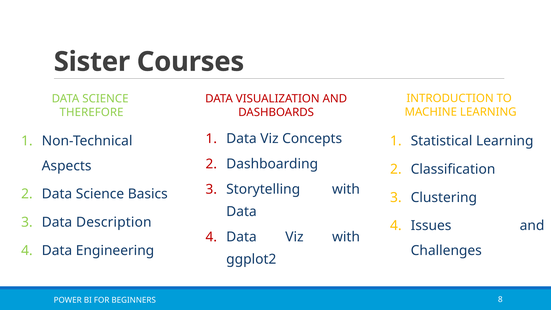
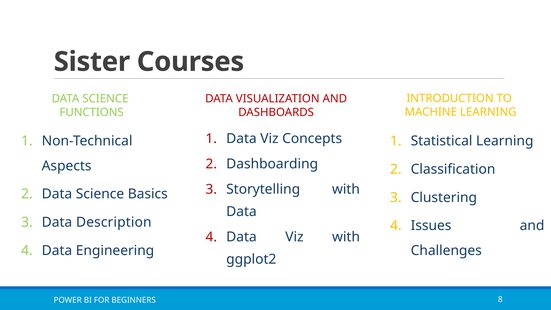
THEREFORE: THEREFORE -> FUNCTIONS
